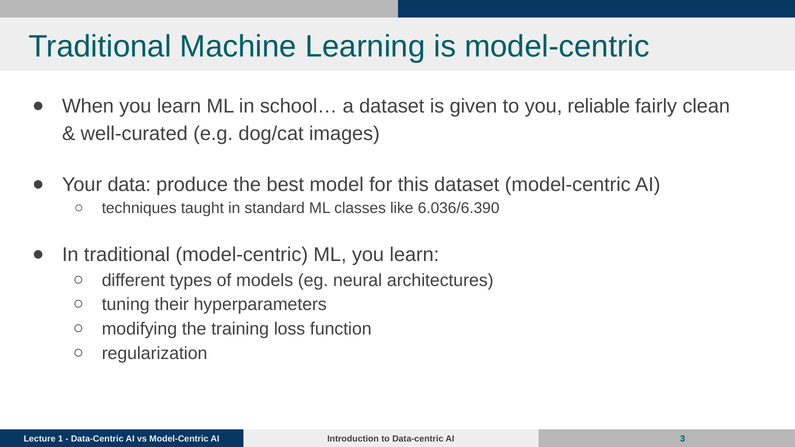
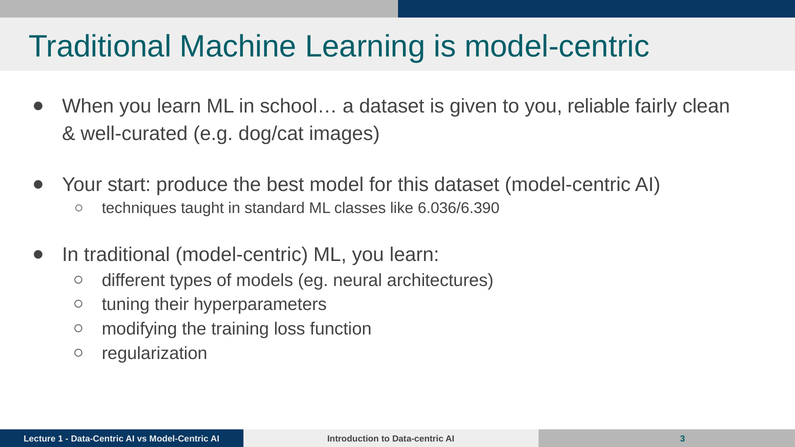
data: data -> start
